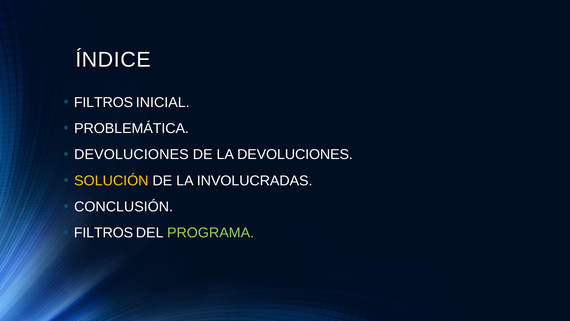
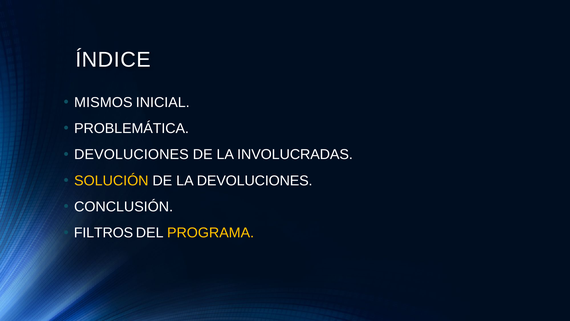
FILTROS at (103, 102): FILTROS -> MISMOS
LA DEVOLUCIONES: DEVOLUCIONES -> INVOLUCRADAS
LA INVOLUCRADAS: INVOLUCRADAS -> DEVOLUCIONES
PROGRAMA colour: light green -> yellow
